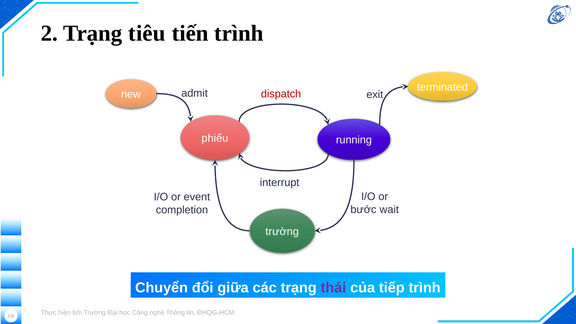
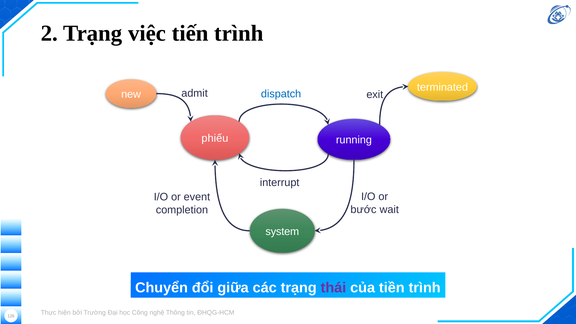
tiêu: tiêu -> việc
dispatch colour: red -> blue
trường at (282, 231): trường -> system
tiếp: tiếp -> tiền
